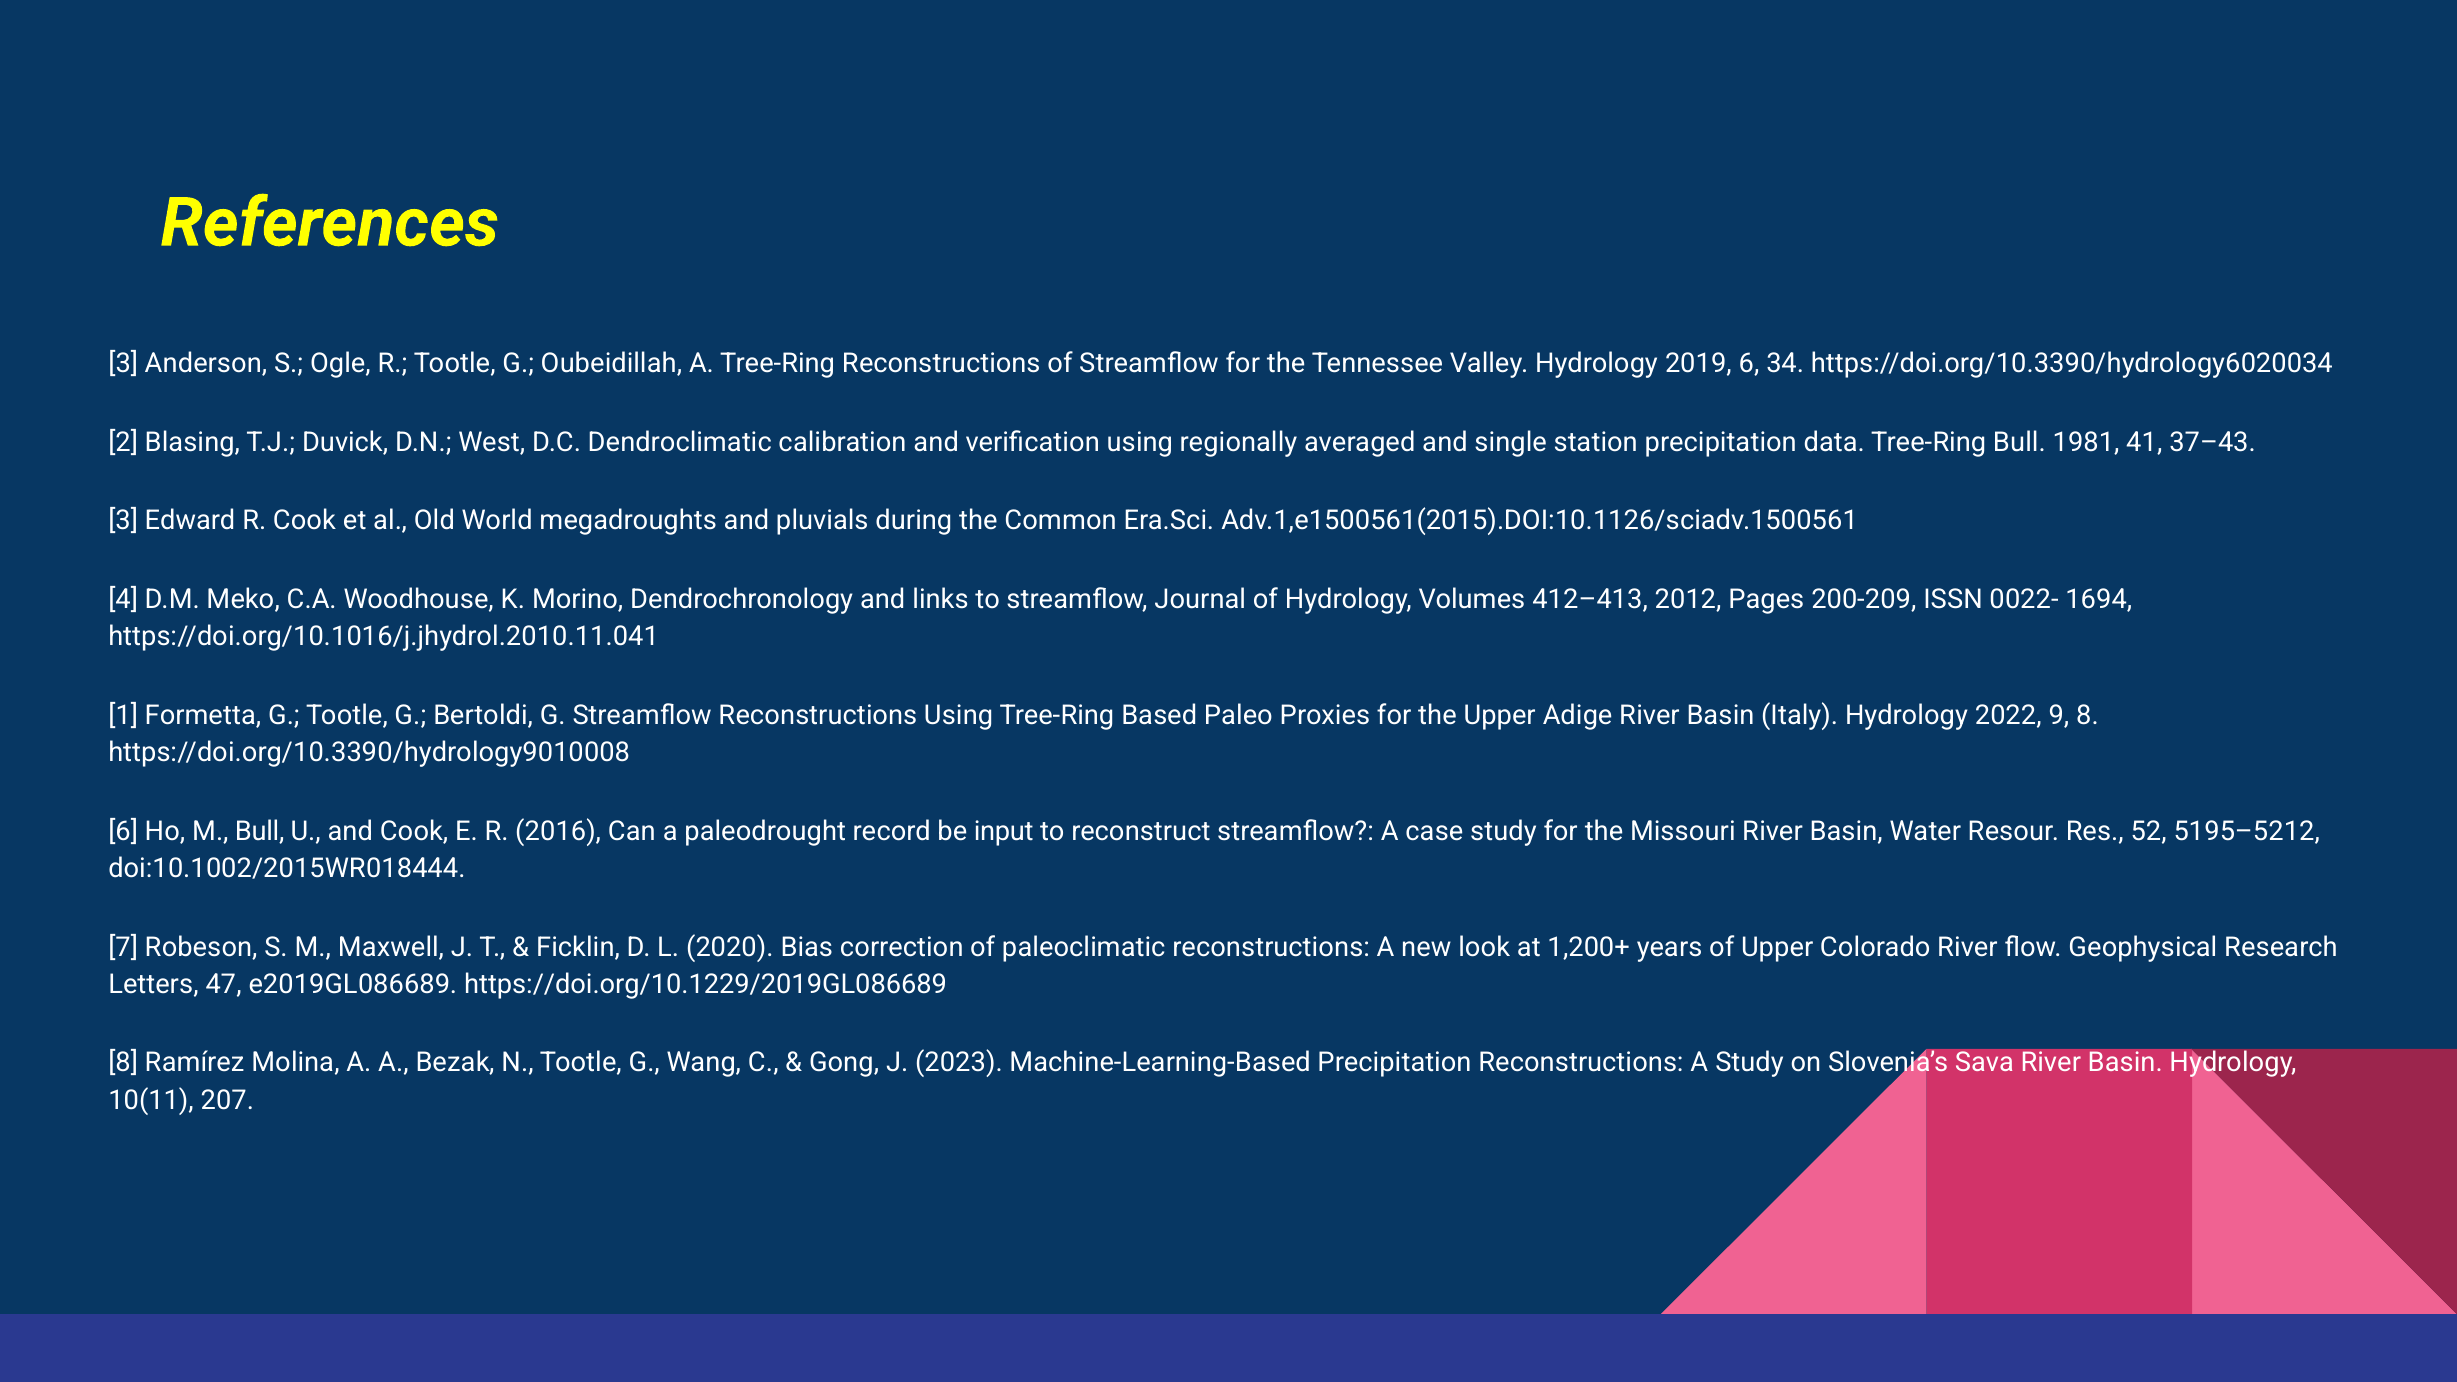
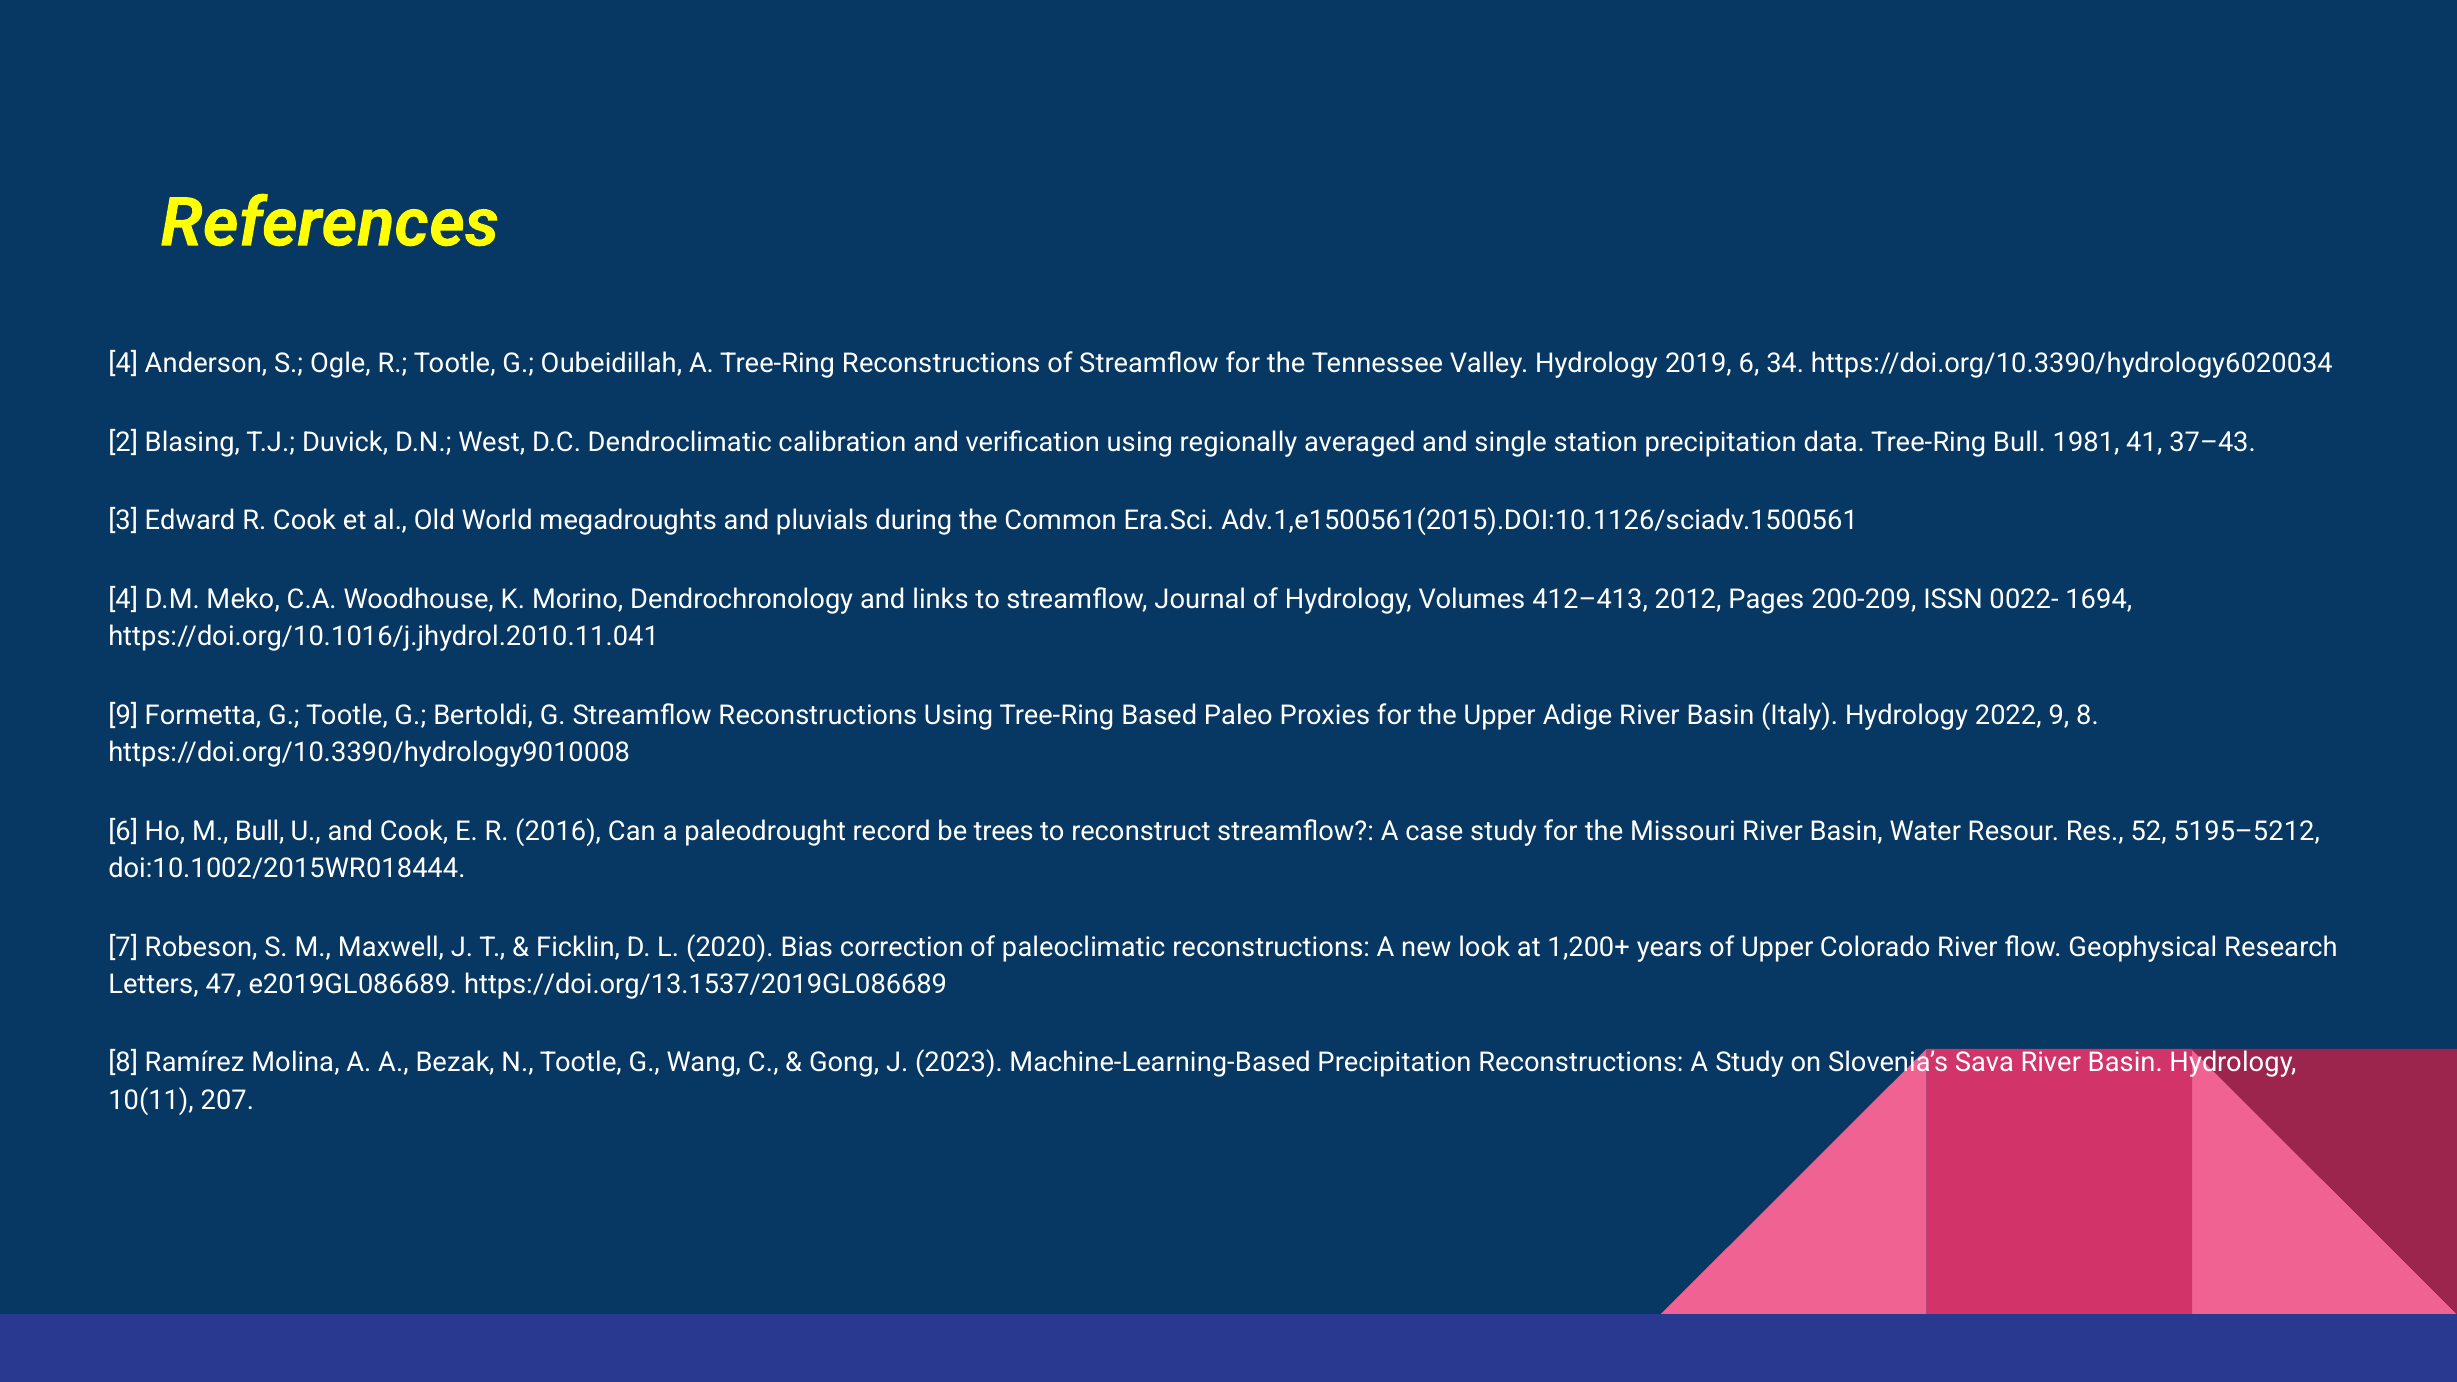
3 at (123, 364): 3 -> 4
1 at (123, 715): 1 -> 9
input: input -> trees
https://doi.org/10.1229/2019GL086689: https://doi.org/10.1229/2019GL086689 -> https://doi.org/13.1537/2019GL086689
